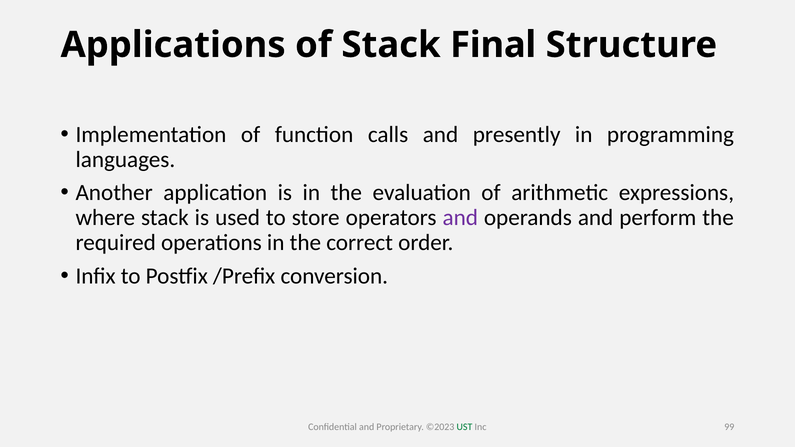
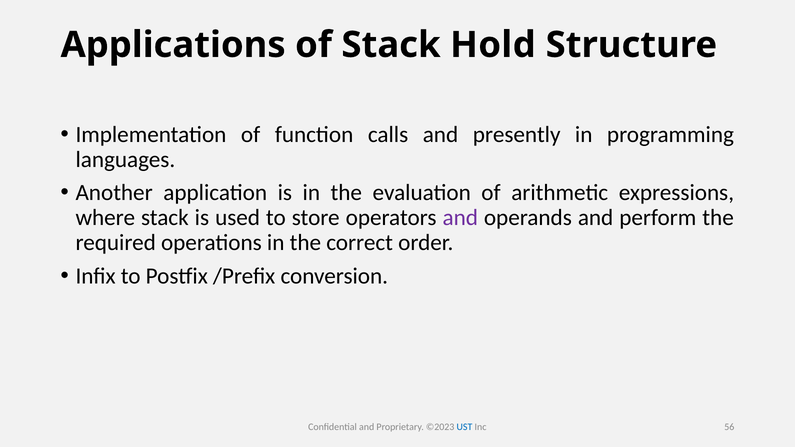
Final: Final -> Hold
UST colour: green -> blue
99: 99 -> 56
